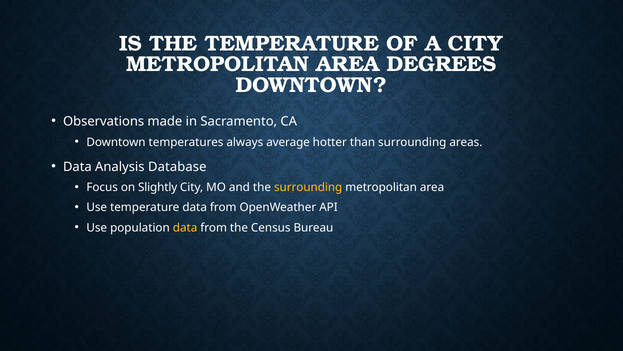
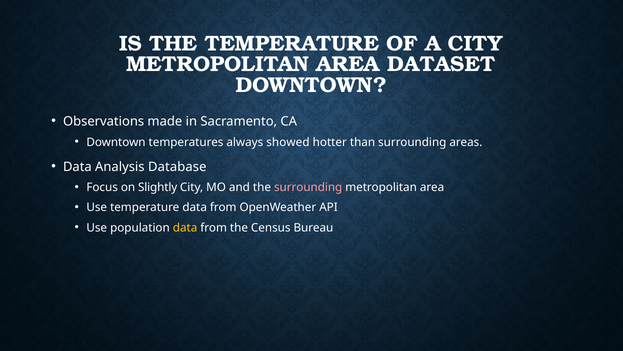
DEGREES: DEGREES -> DATASET
average: average -> showed
surrounding at (308, 187) colour: yellow -> pink
